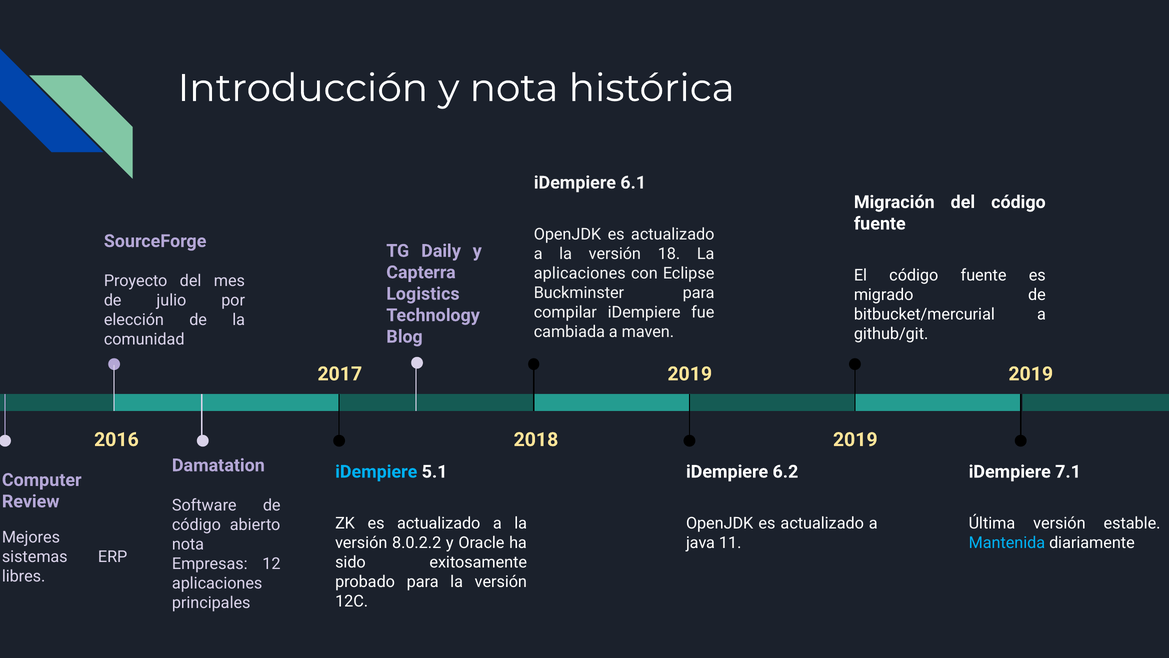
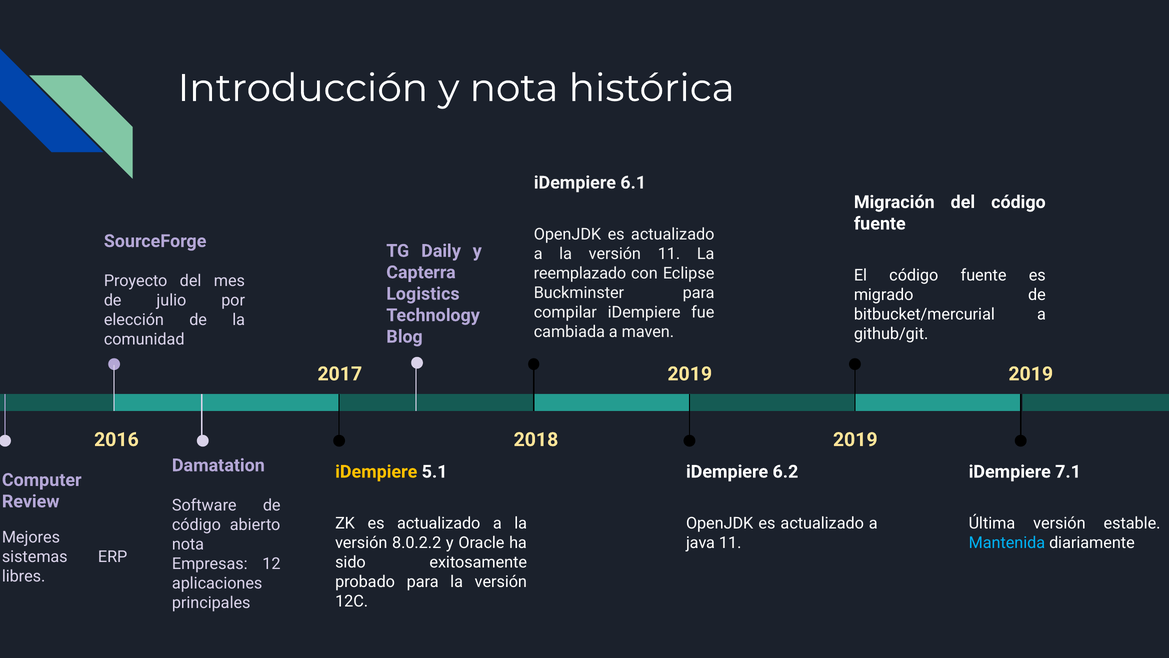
versión 18: 18 -> 11
aplicaciones at (580, 273): aplicaciones -> reemplazado
iDempiere at (376, 471) colour: light blue -> yellow
